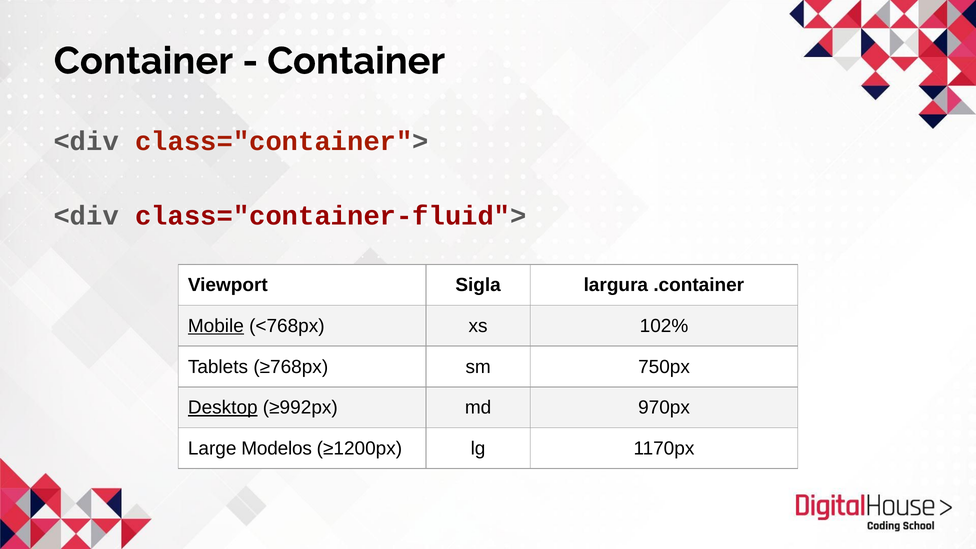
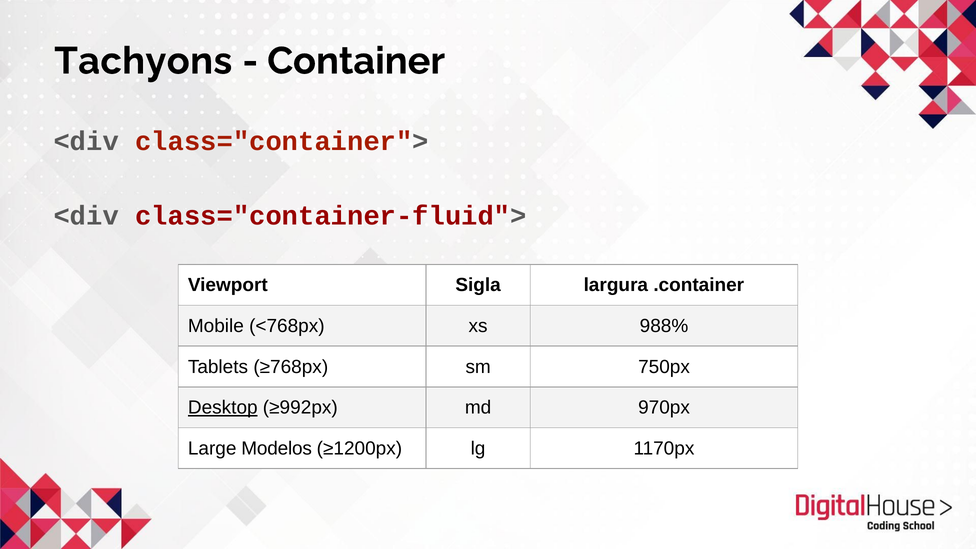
Container at (143, 61): Container -> Tachyons
Mobile underline: present -> none
102%: 102% -> 988%
